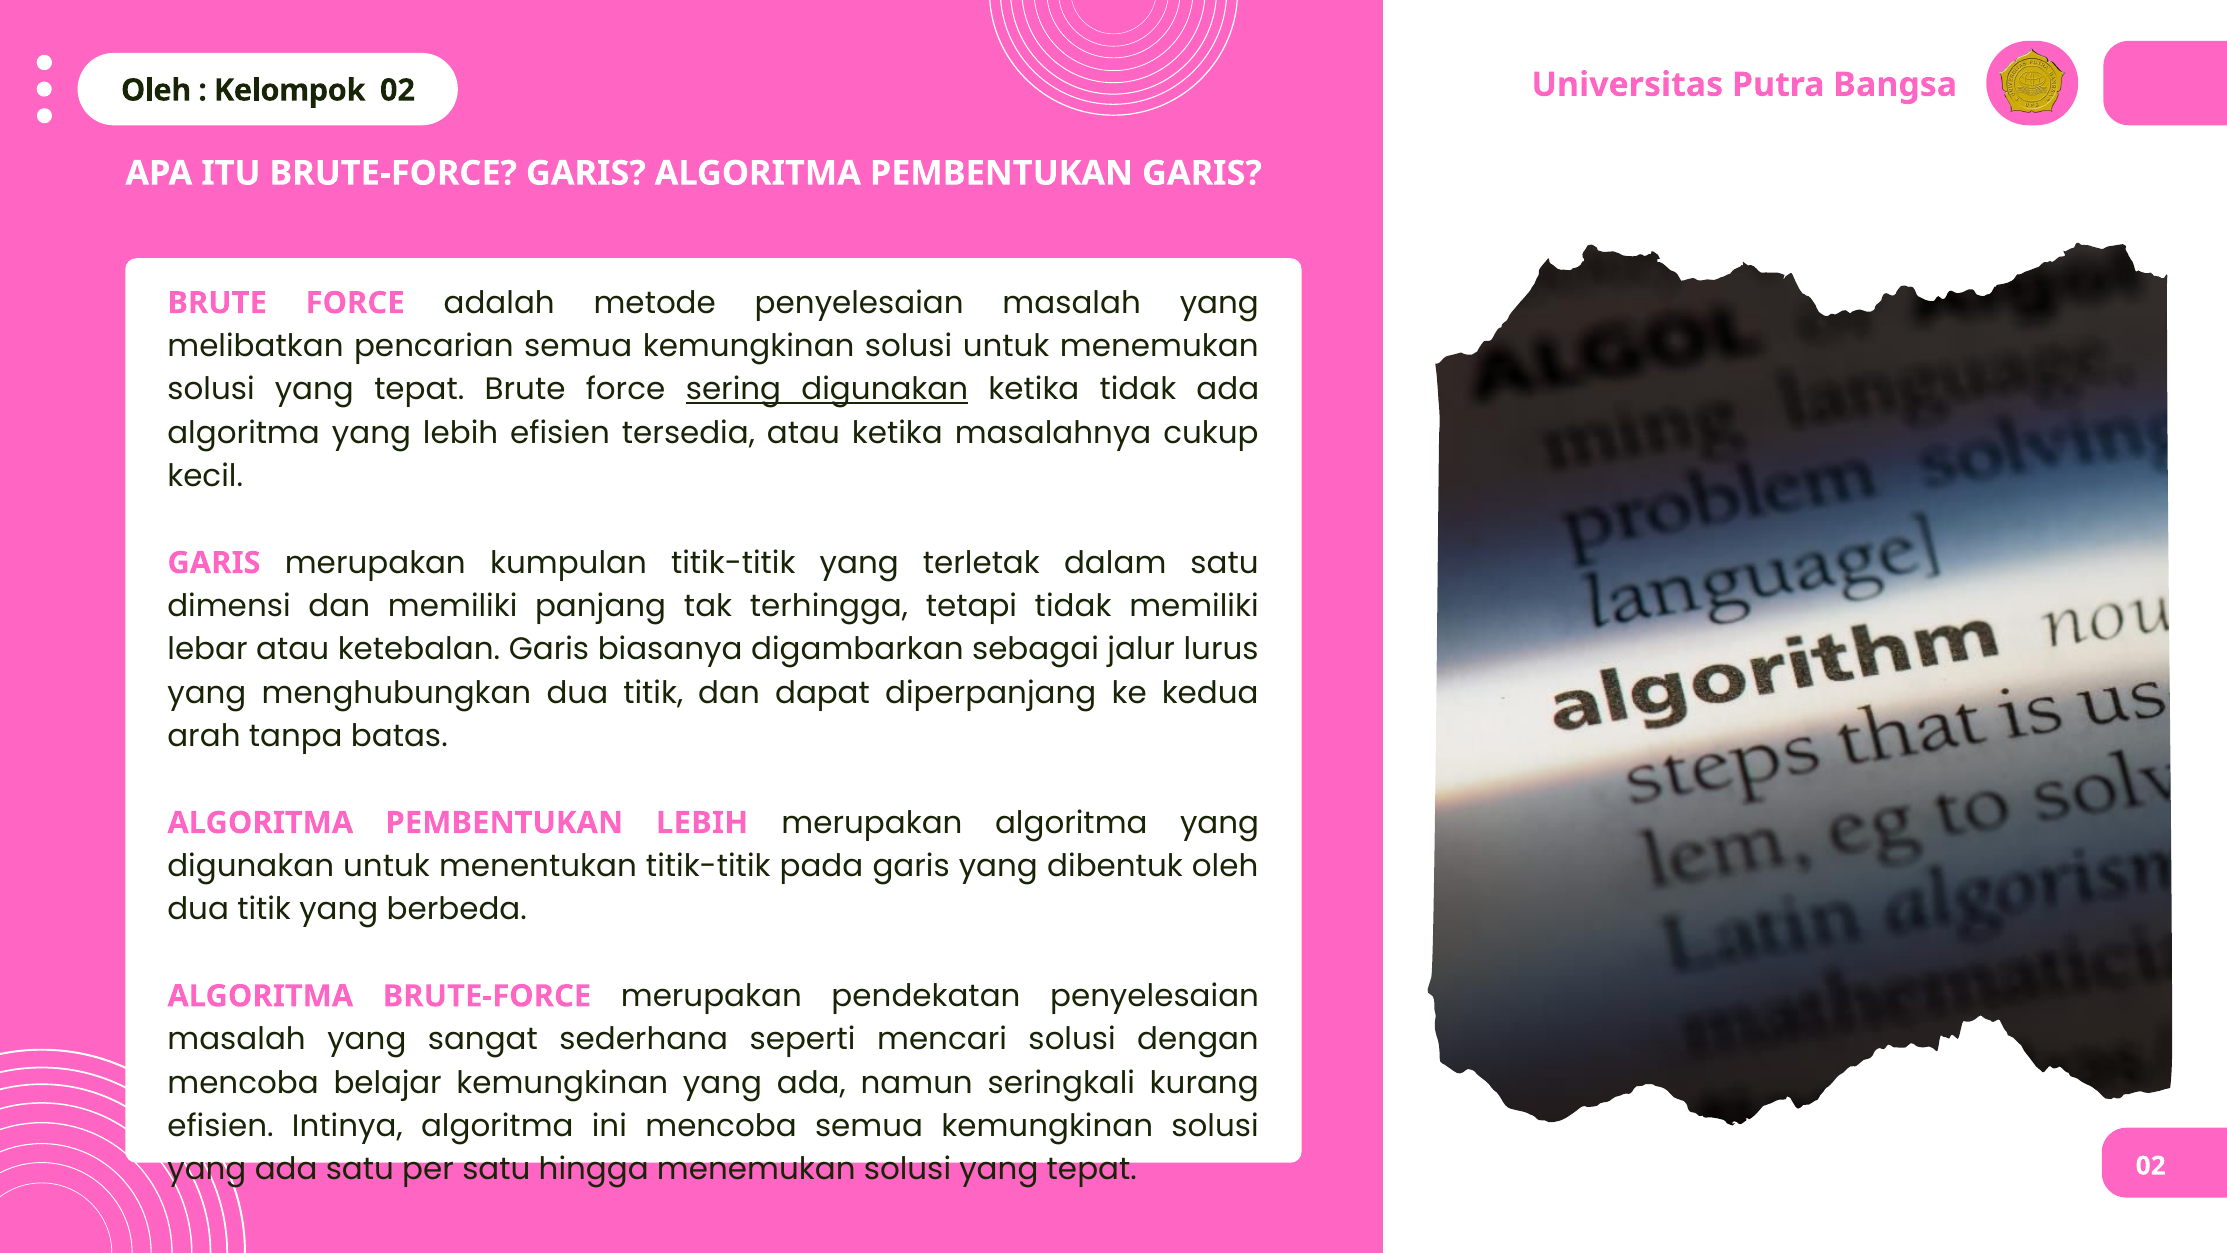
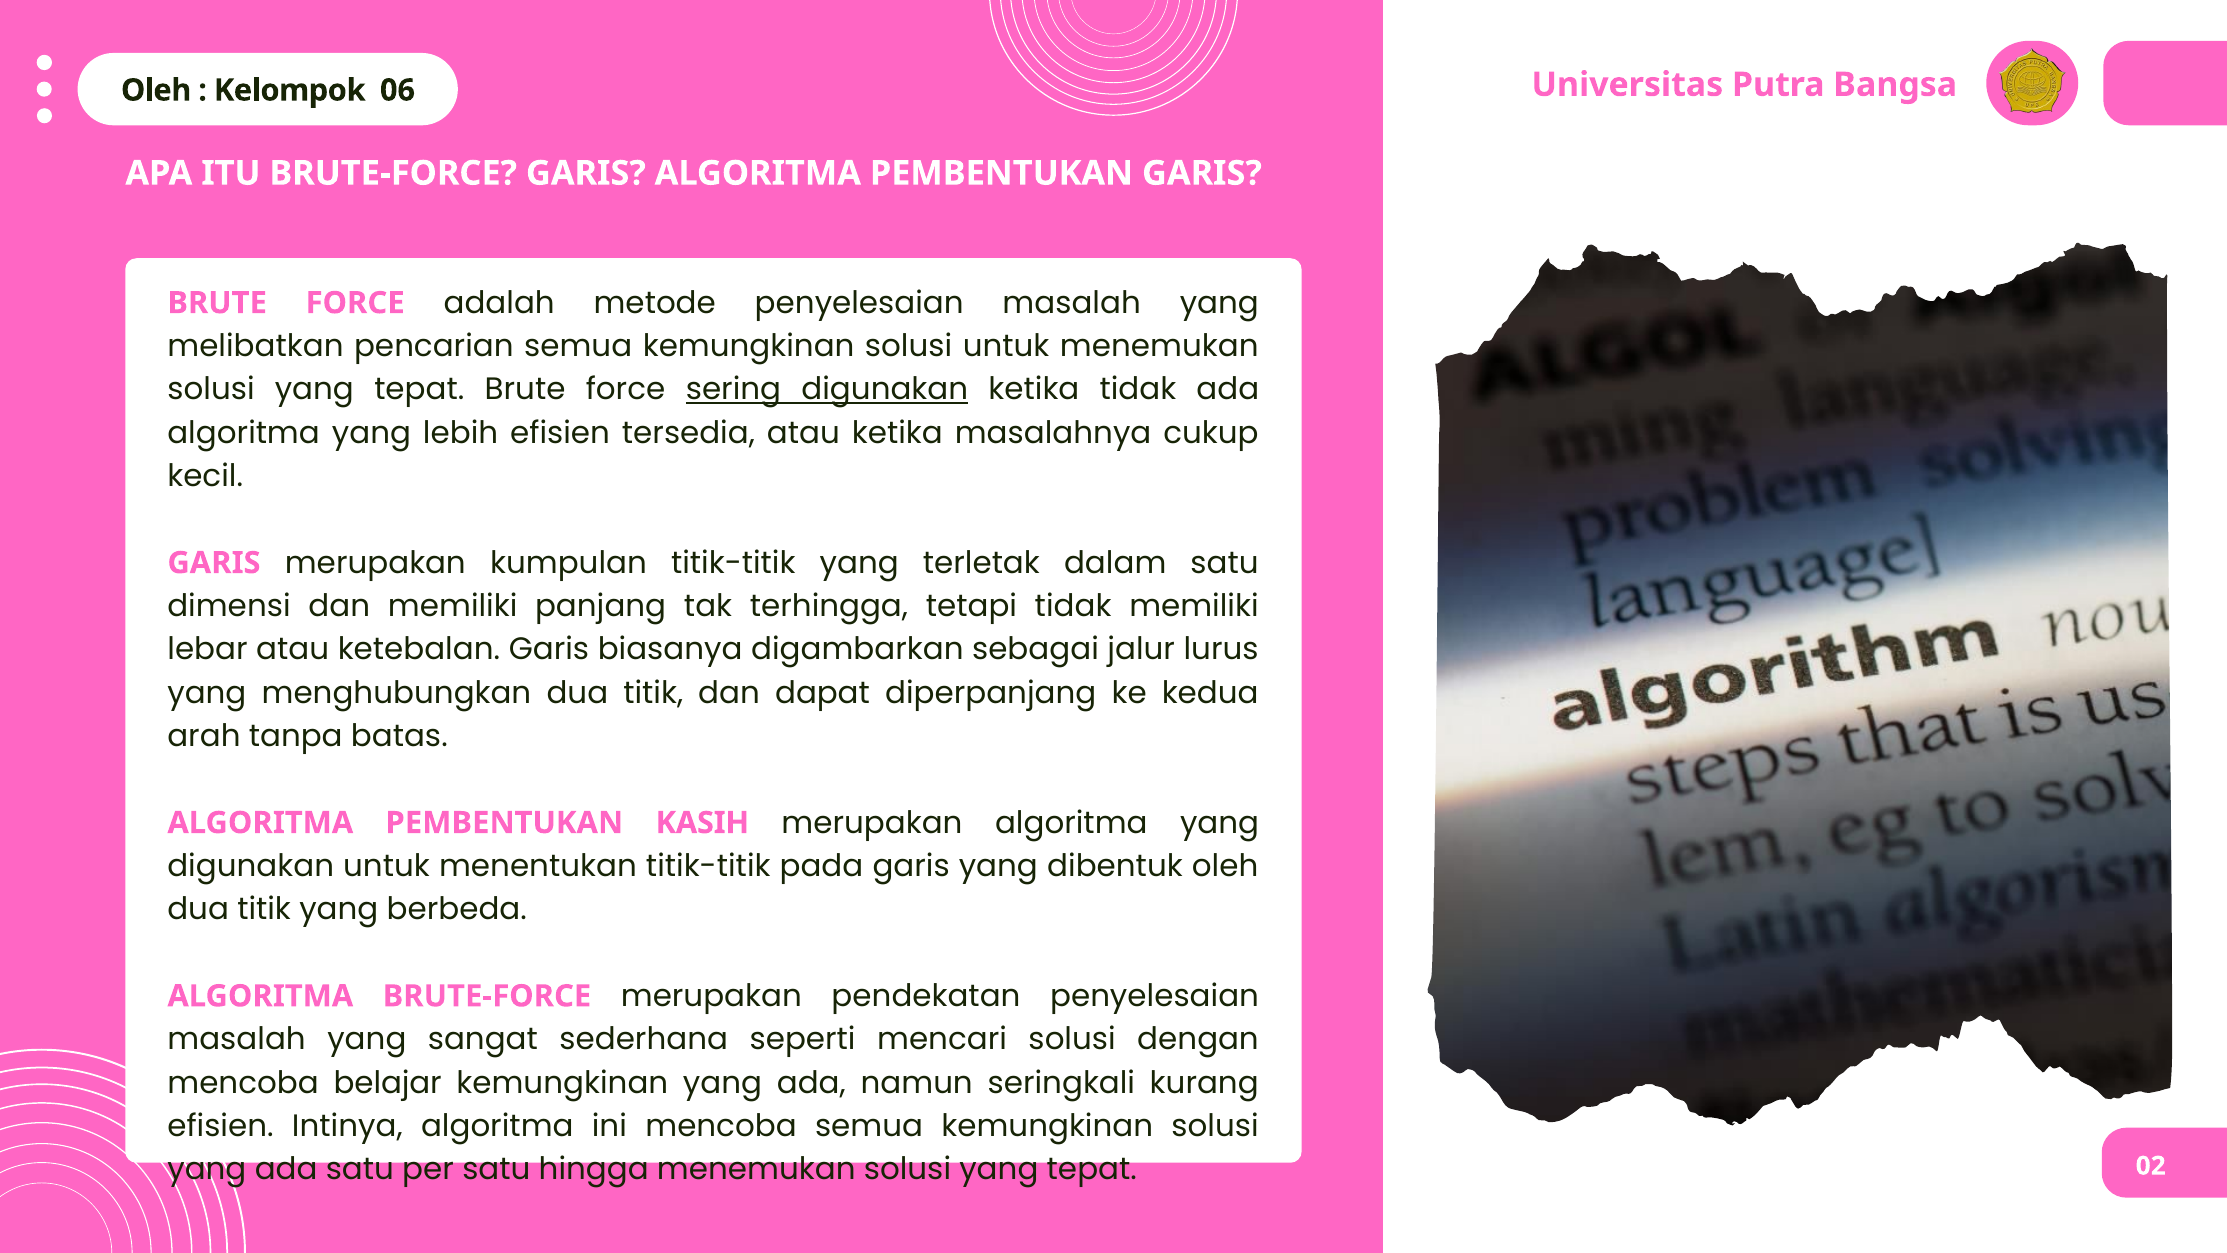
Kelompok 02: 02 -> 06
PEMBENTUKAN LEBIH: LEBIH -> KASIH
